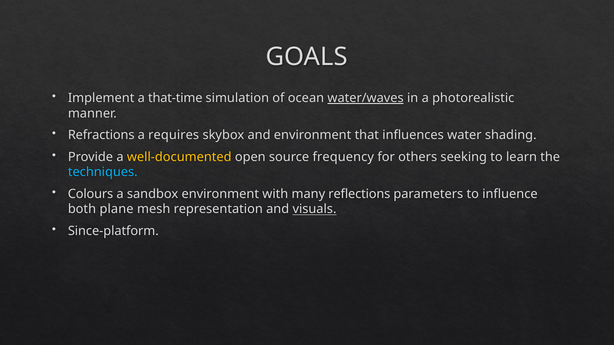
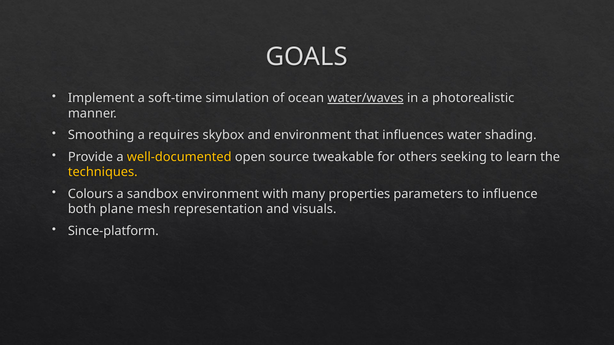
that-time: that-time -> soft-time
Refractions: Refractions -> Smoothing
frequency: frequency -> tweakable
techniques colour: light blue -> yellow
reflections: reflections -> properties
visuals underline: present -> none
